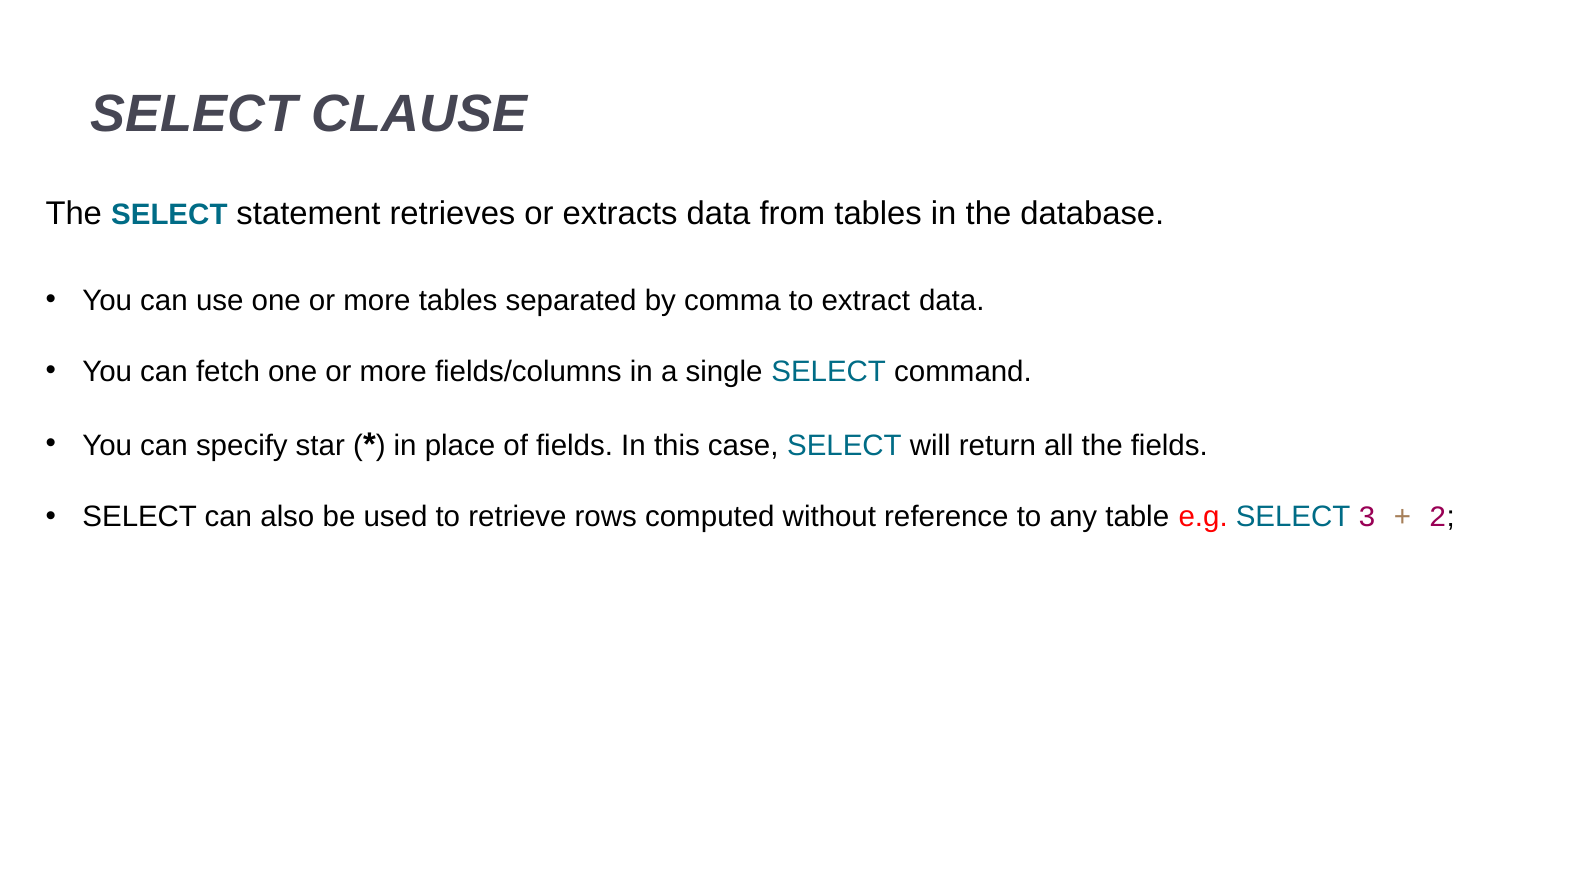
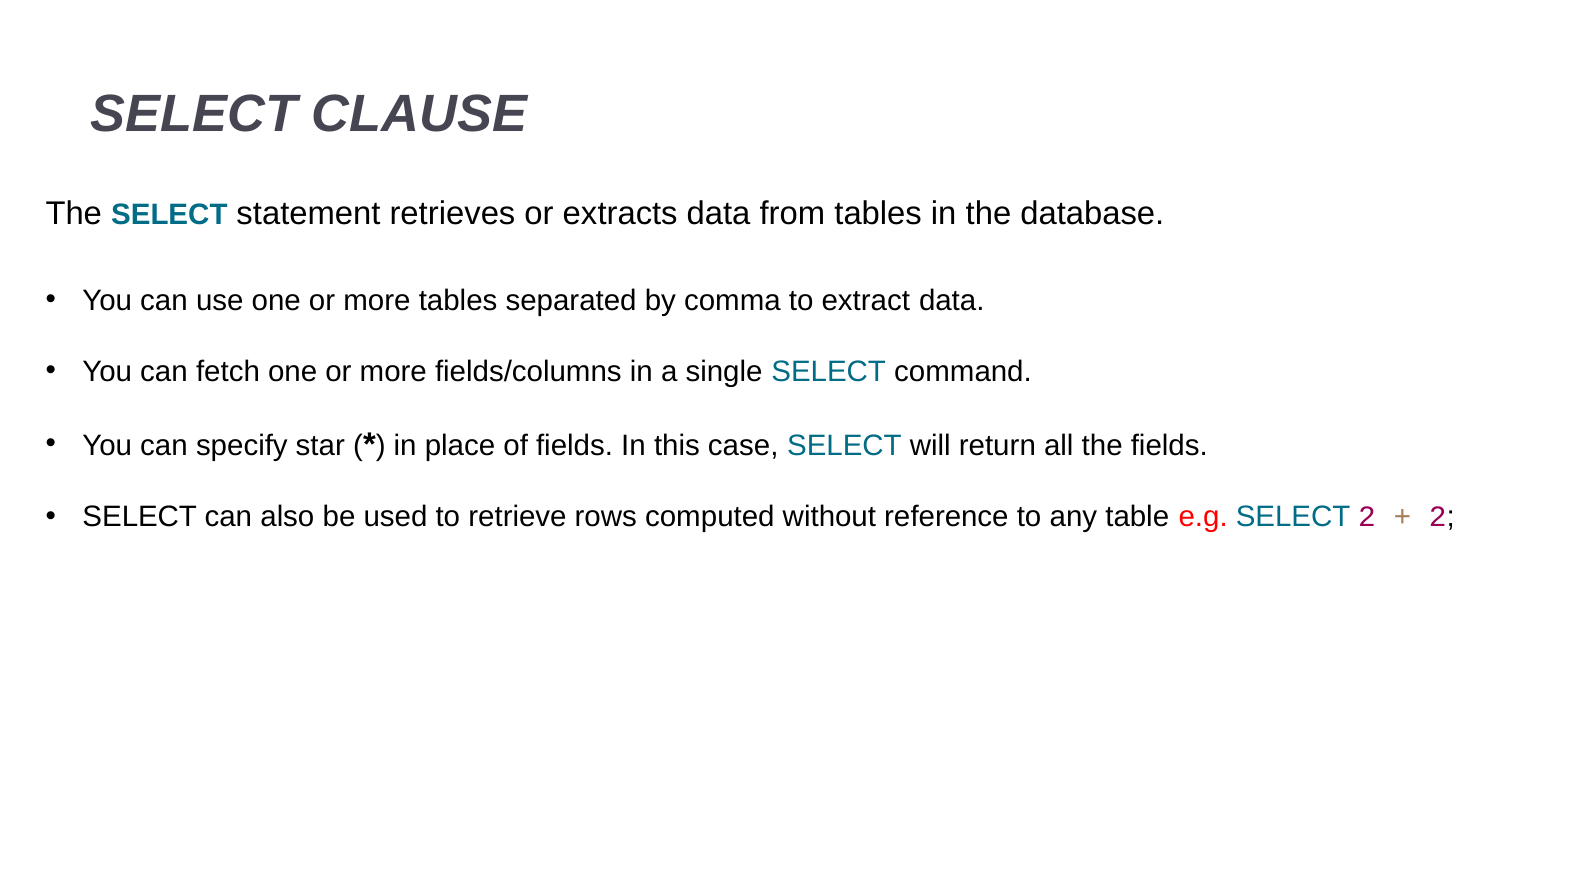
SELECT 3: 3 -> 2
